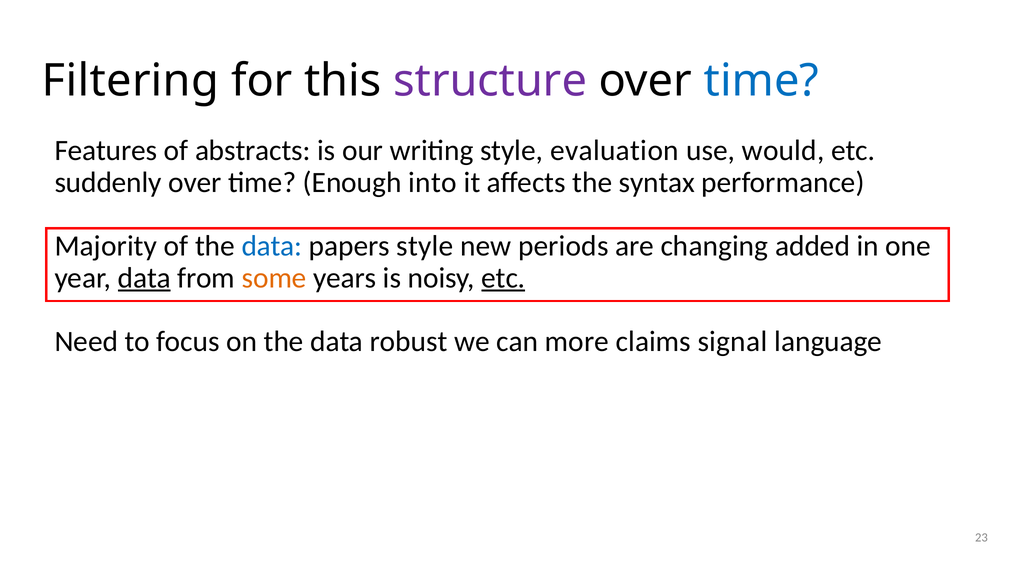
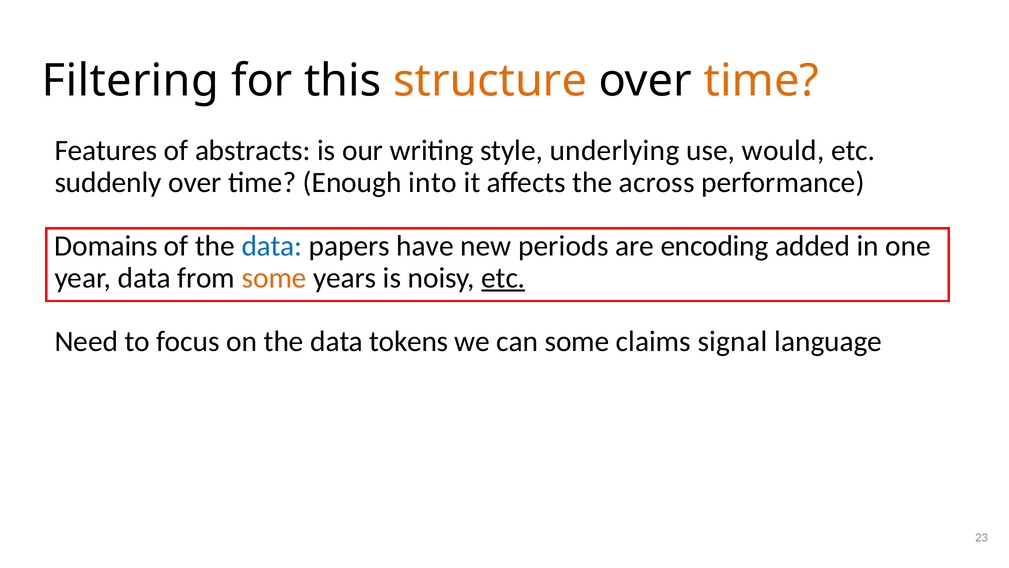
structure colour: purple -> orange
time at (761, 81) colour: blue -> orange
evaluation: evaluation -> underlying
syntax: syntax -> across
Majority: Majority -> Domains
papers style: style -> have
changing: changing -> encoding
data at (144, 278) underline: present -> none
robust: robust -> tokens
can more: more -> some
